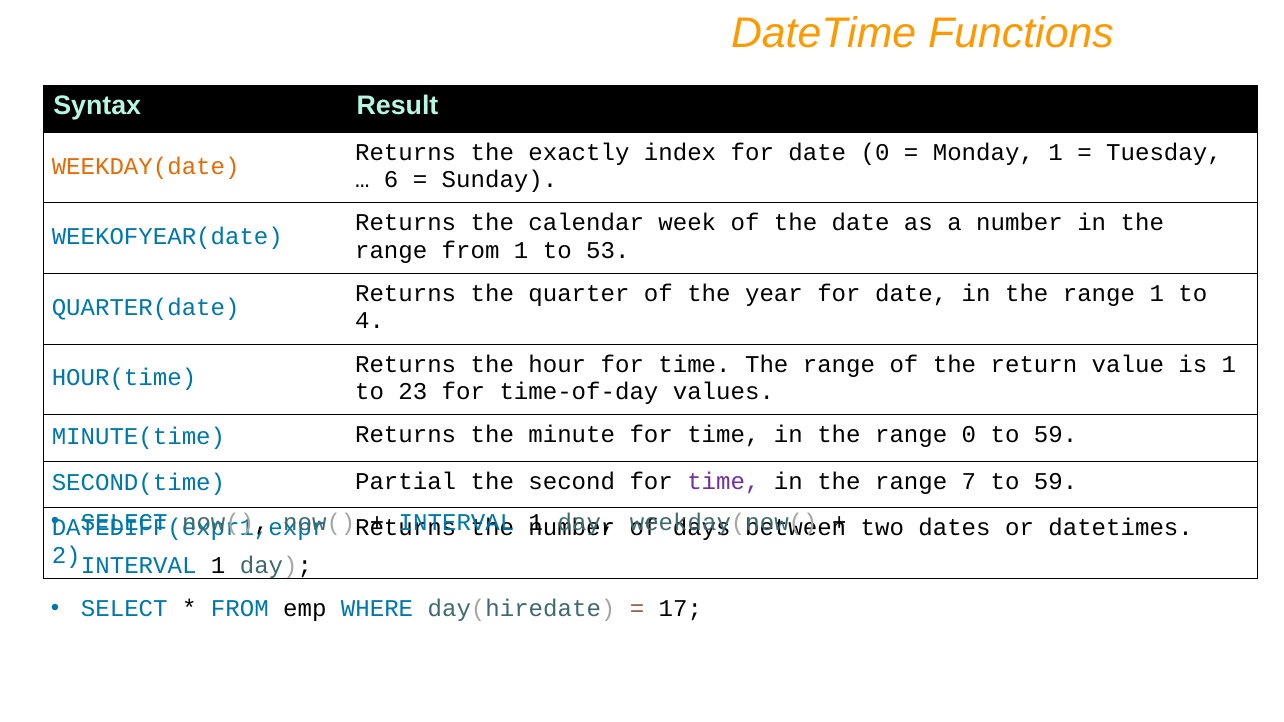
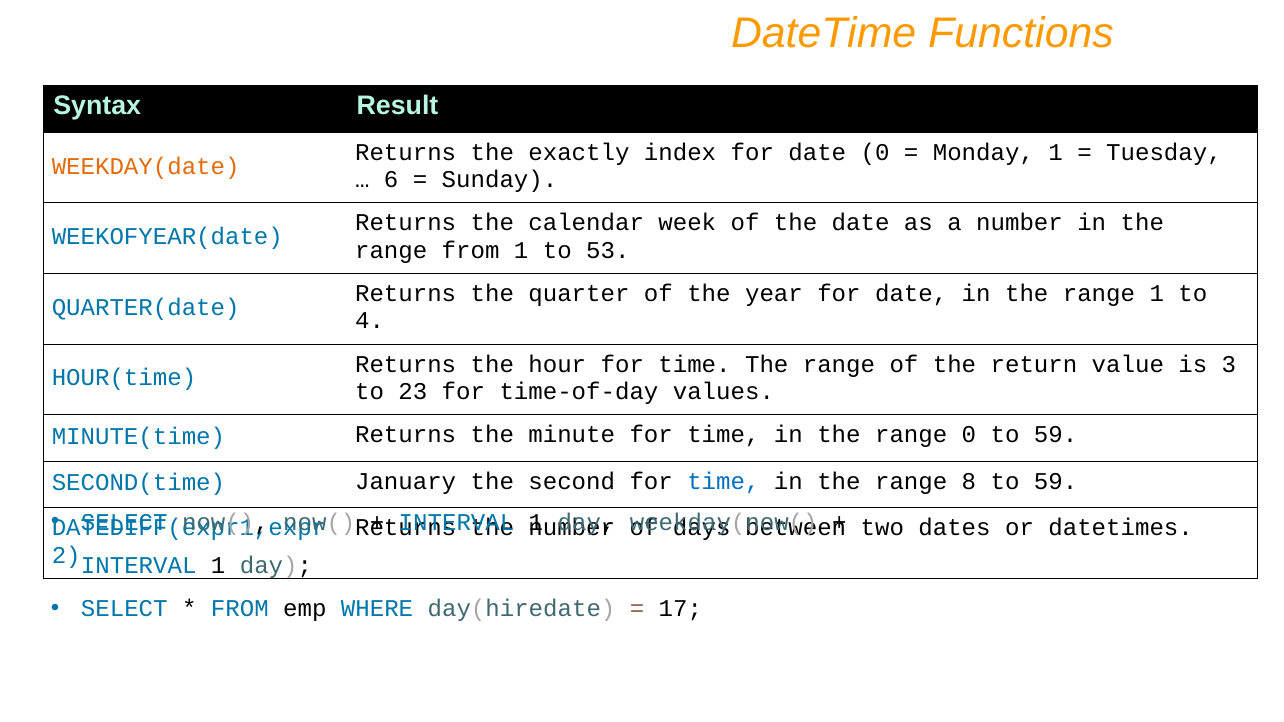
is 1: 1 -> 3
Partial: Partial -> January
time at (723, 482) colour: purple -> blue
7: 7 -> 8
